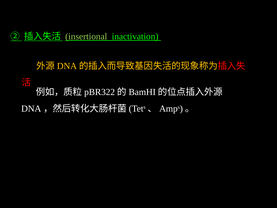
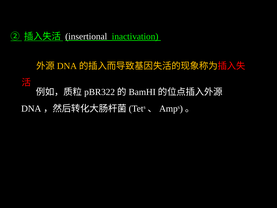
insertional colour: light green -> white
